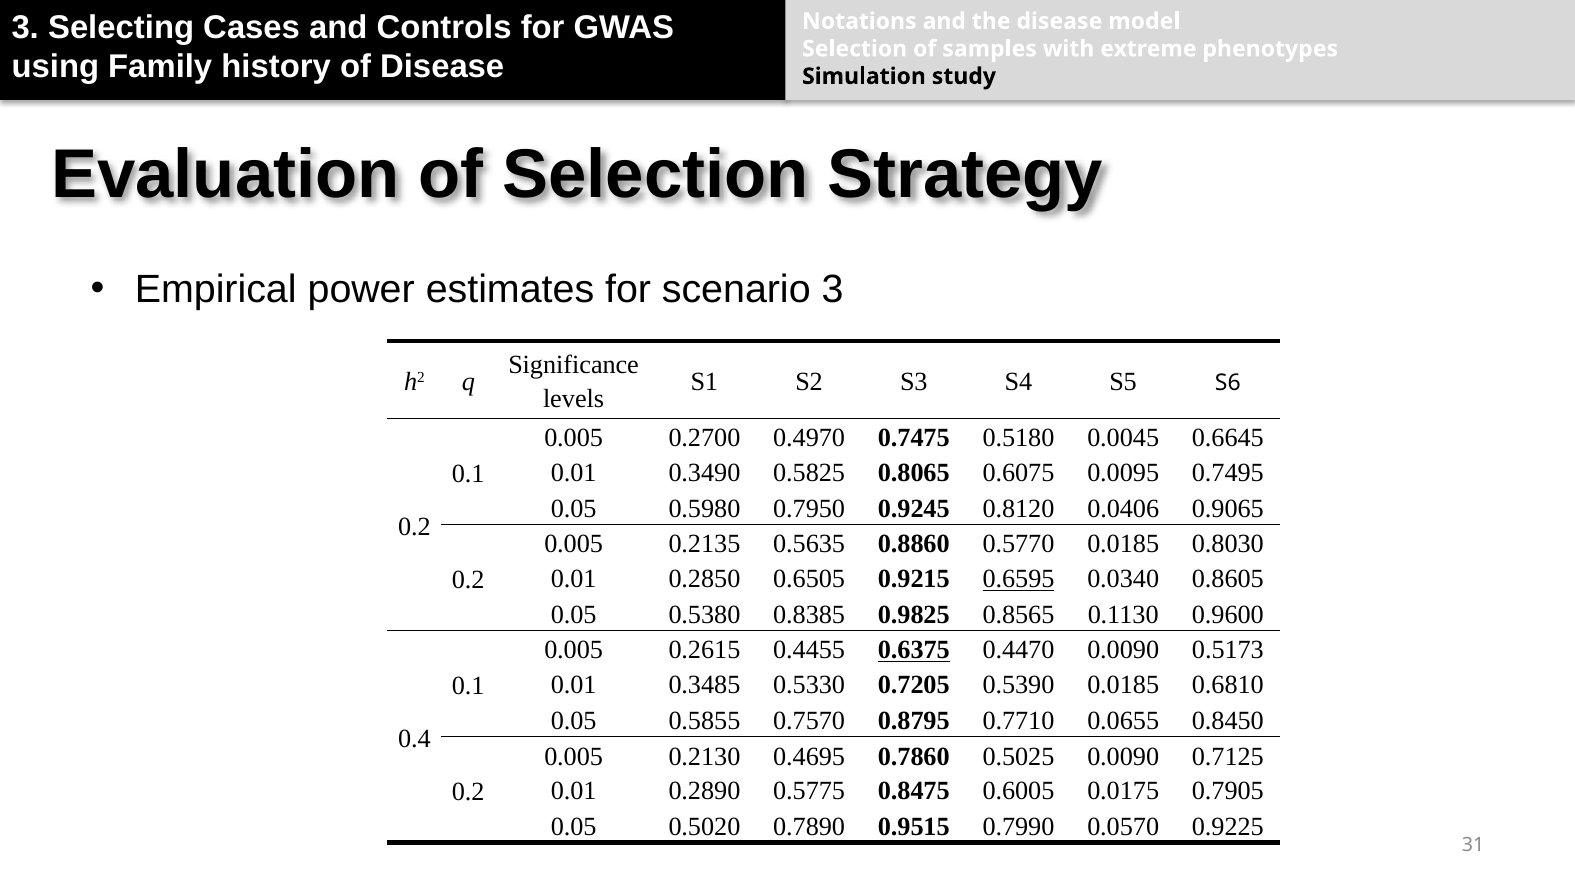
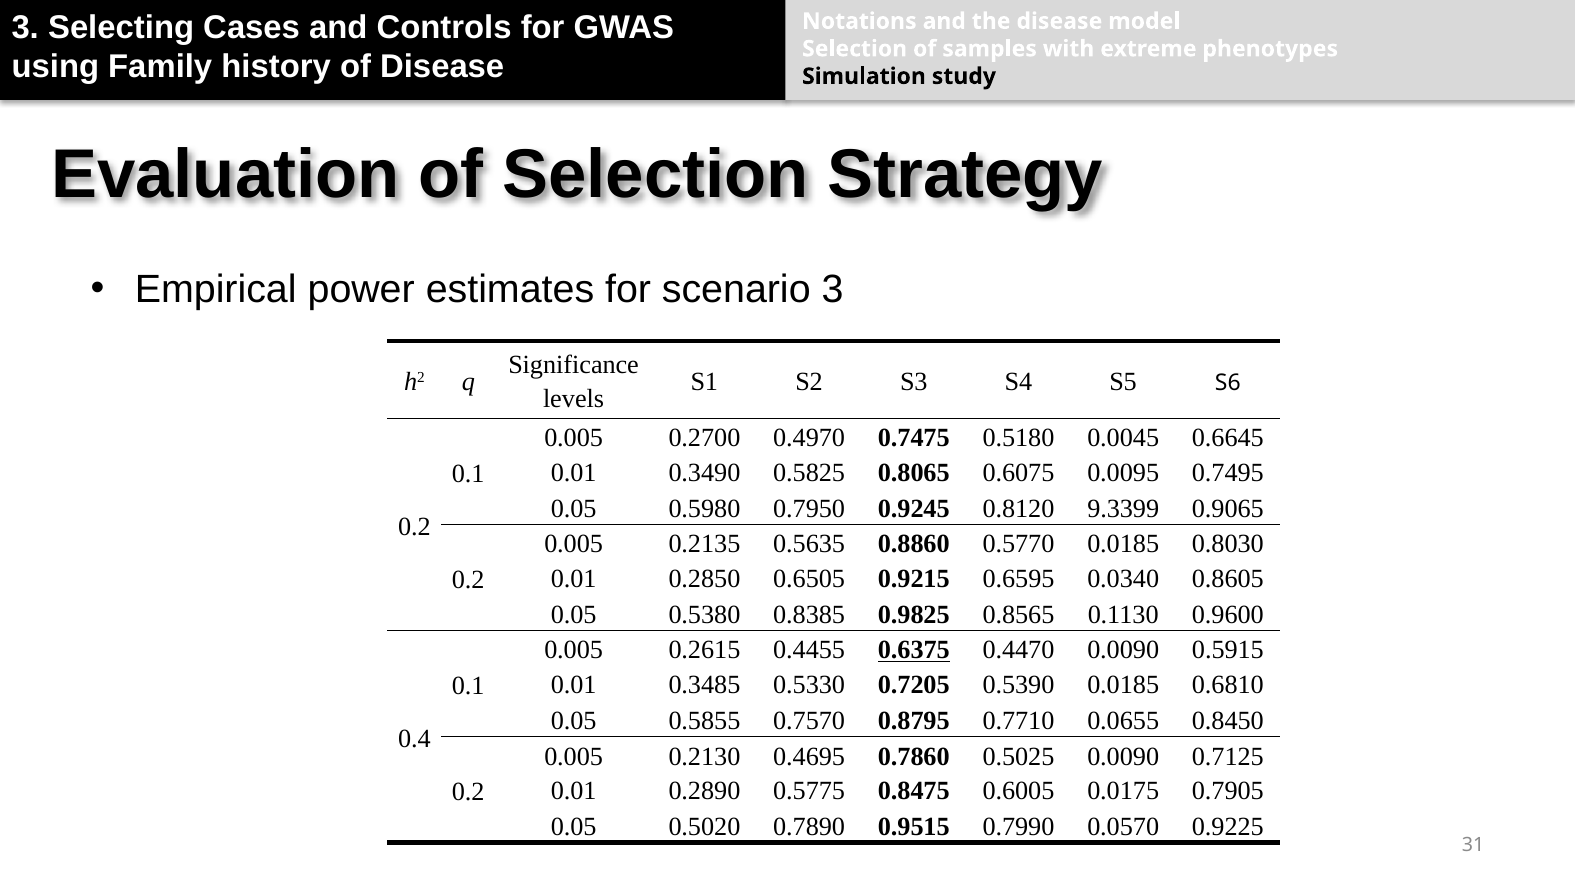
0.0406: 0.0406 -> 9.3399
0.6595 underline: present -> none
0.5173: 0.5173 -> 0.5915
